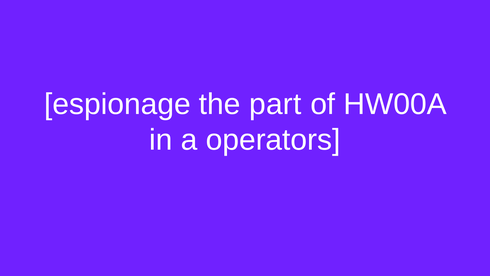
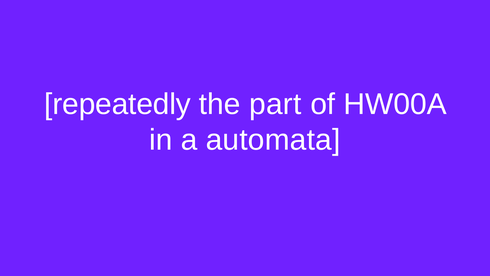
espionage: espionage -> repeatedly
operators: operators -> automata
